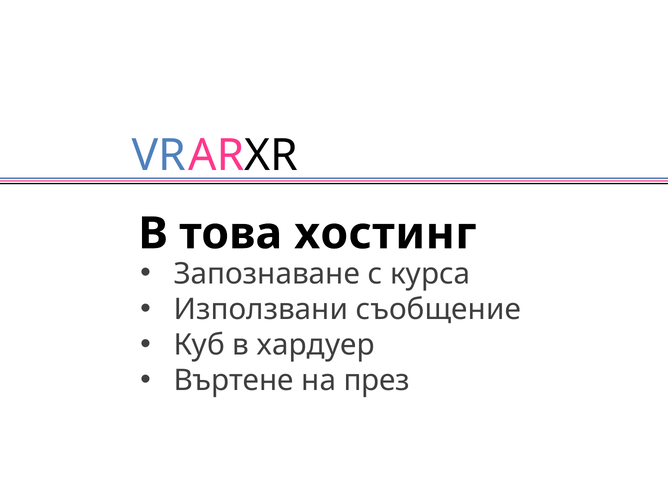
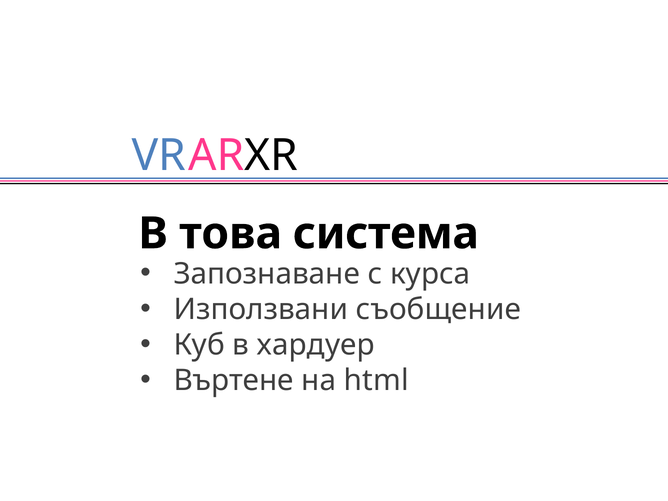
хостинг: хостинг -> система
през: през -> html
